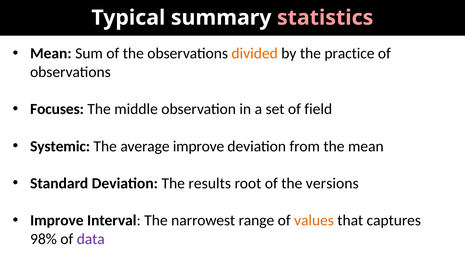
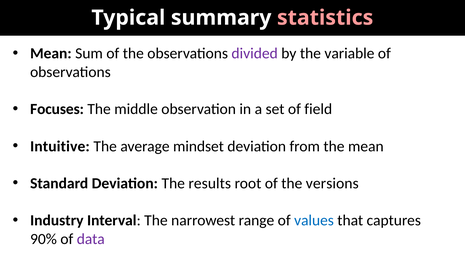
divided colour: orange -> purple
practice: practice -> variable
Systemic: Systemic -> Intuitive
average improve: improve -> mindset
Improve at (57, 221): Improve -> Industry
values colour: orange -> blue
98%: 98% -> 90%
